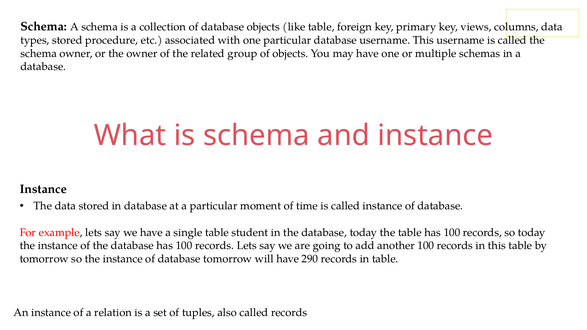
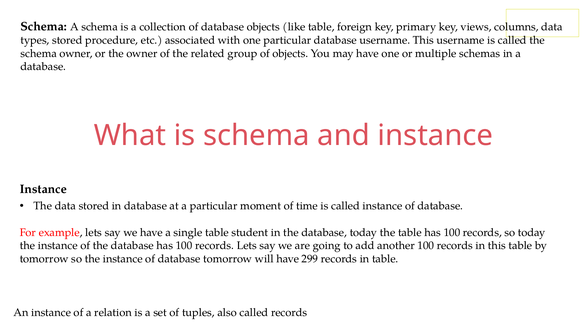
290: 290 -> 299
